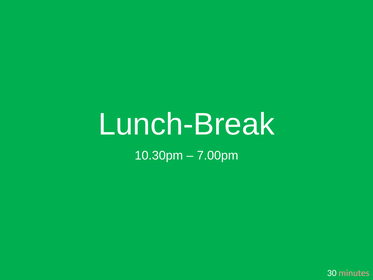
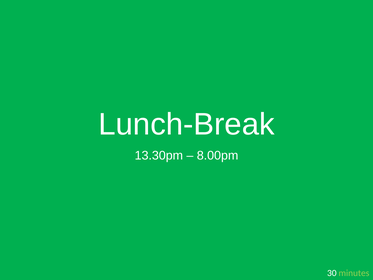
10.30pm: 10.30pm -> 13.30pm
7.00pm: 7.00pm -> 8.00pm
minutes colour: pink -> light green
